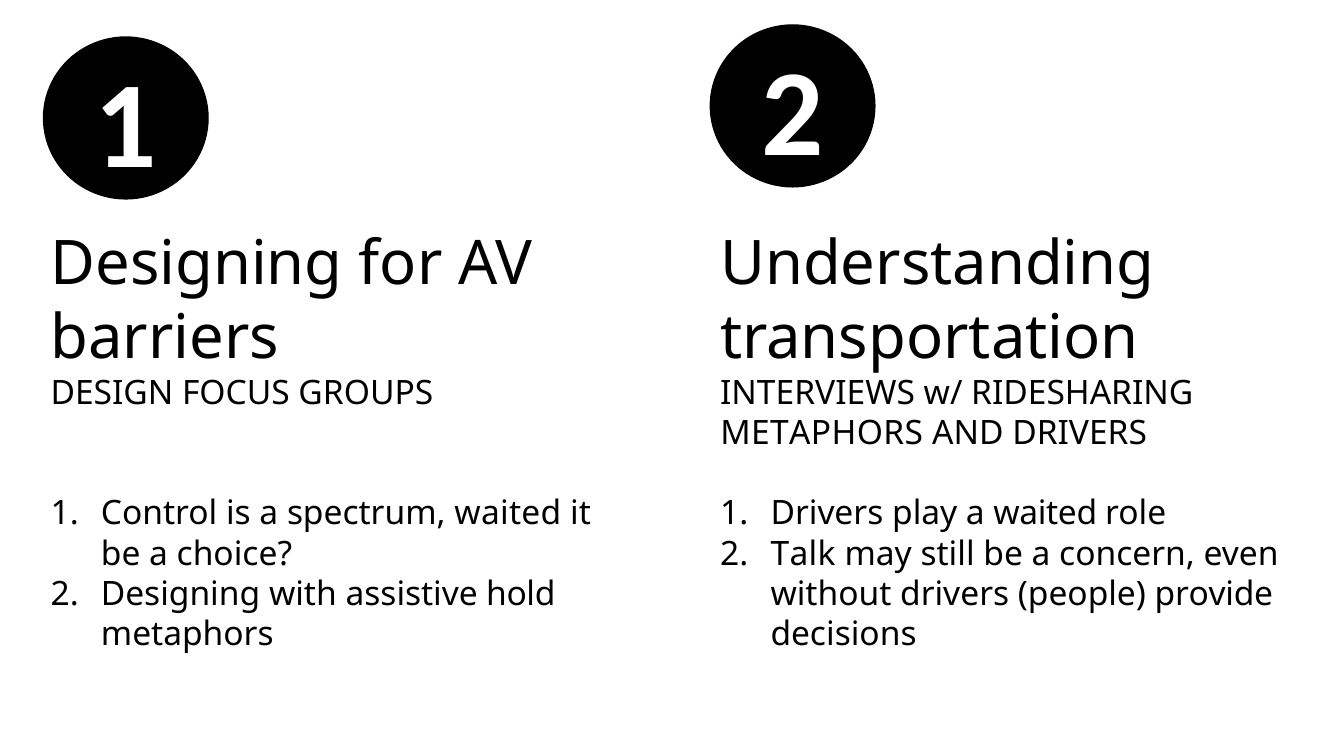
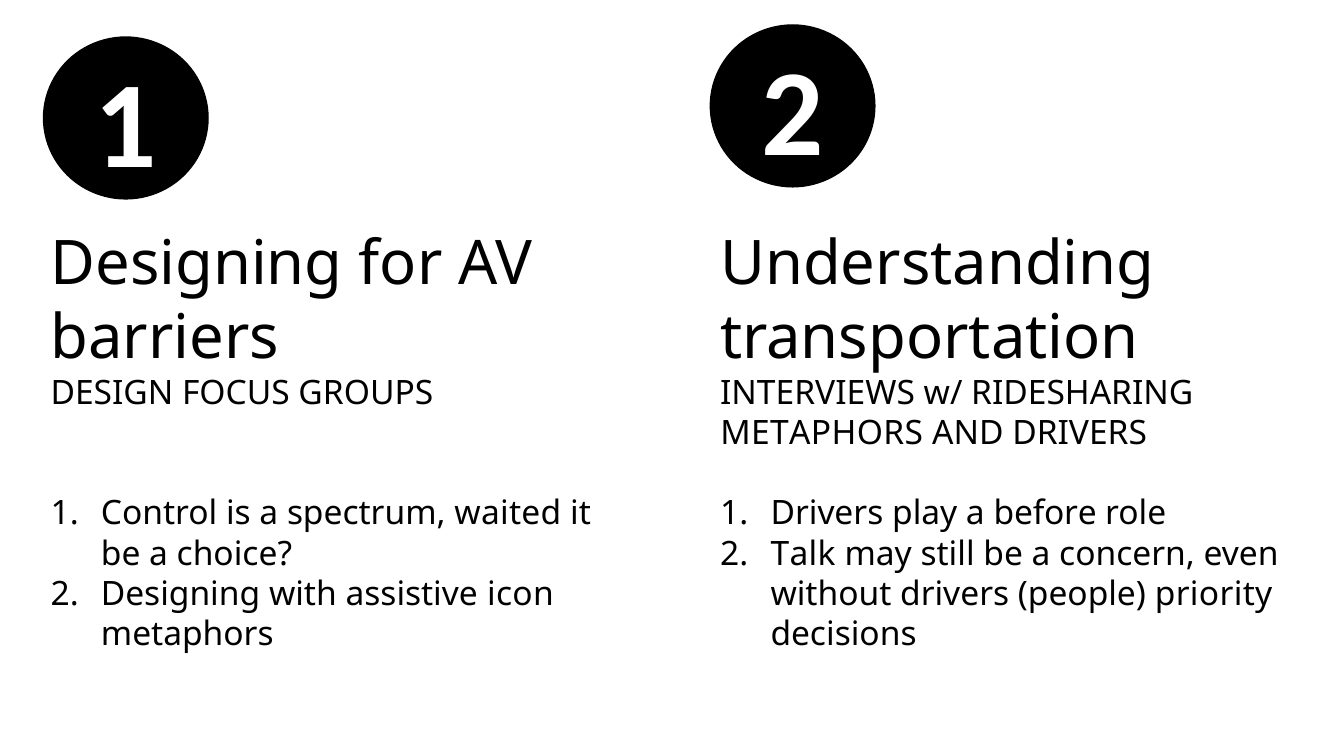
a waited: waited -> before
hold: hold -> icon
provide: provide -> priority
